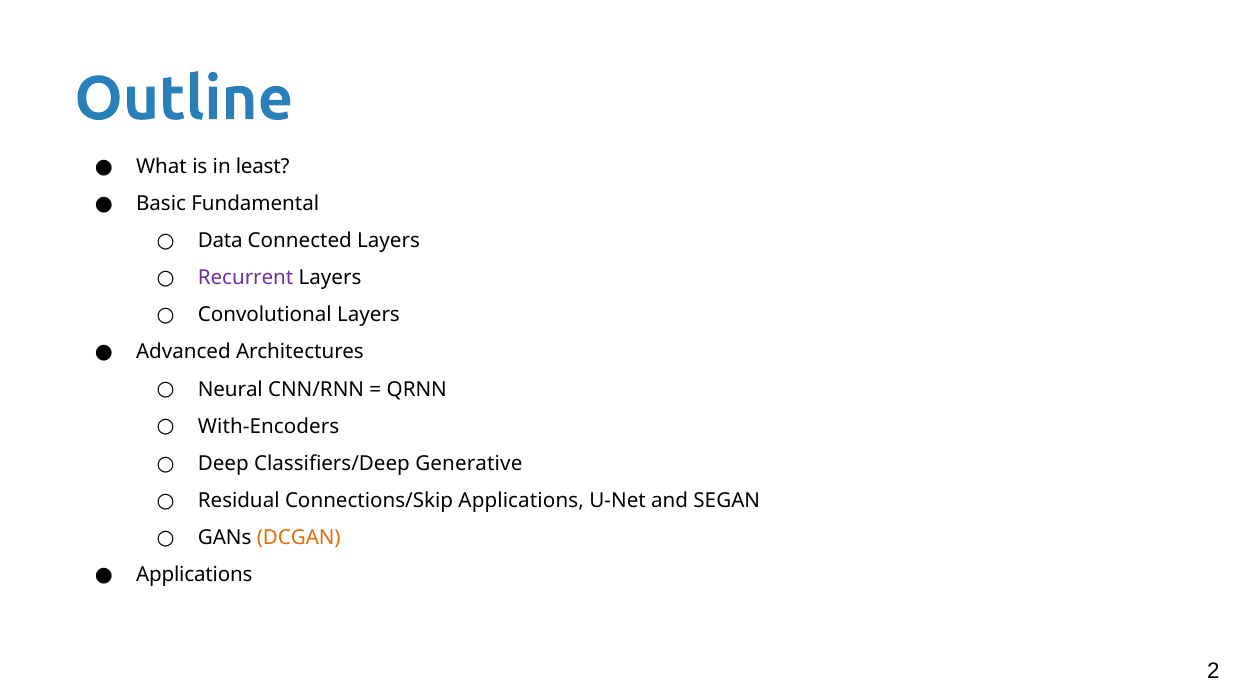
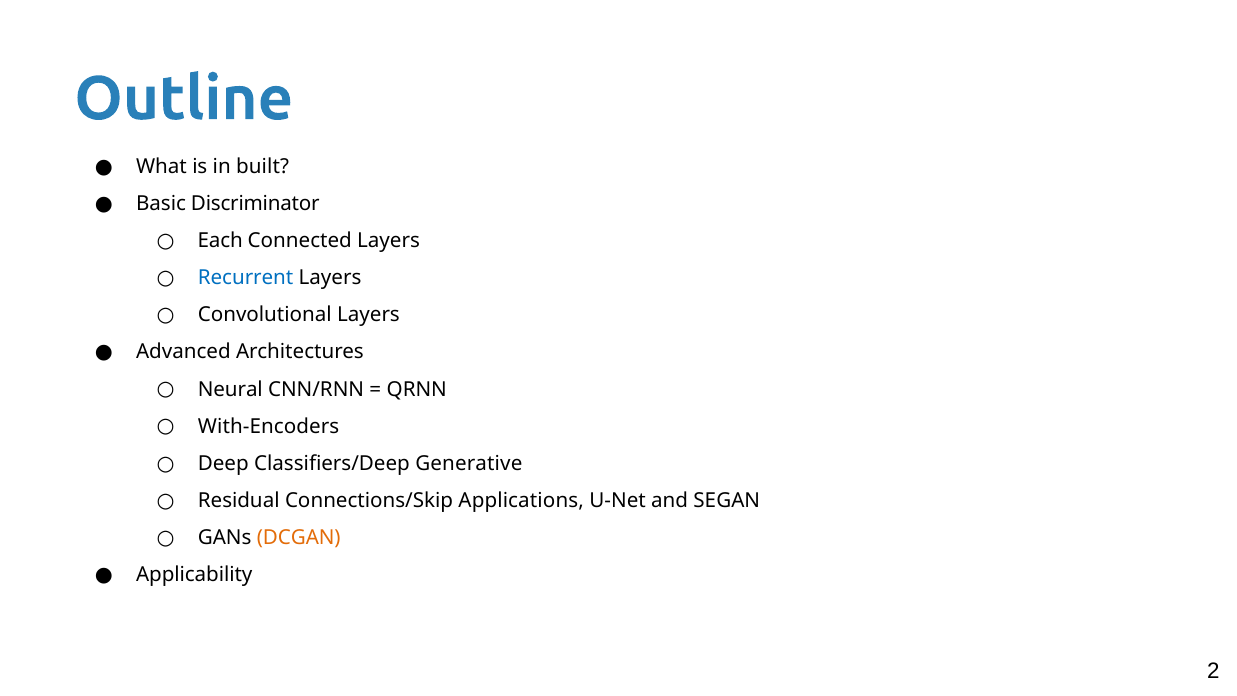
least: least -> built
Fundamental: Fundamental -> Discriminator
Data: Data -> Each
Recurrent colour: purple -> blue
Applications at (194, 575): Applications -> Applicability
